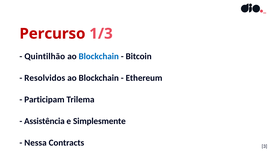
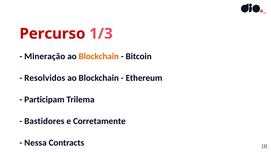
Quintilhão: Quintilhão -> Mineração
Blockchain at (99, 56) colour: blue -> orange
Assistência: Assistência -> Bastidores
Simplesmente: Simplesmente -> Corretamente
